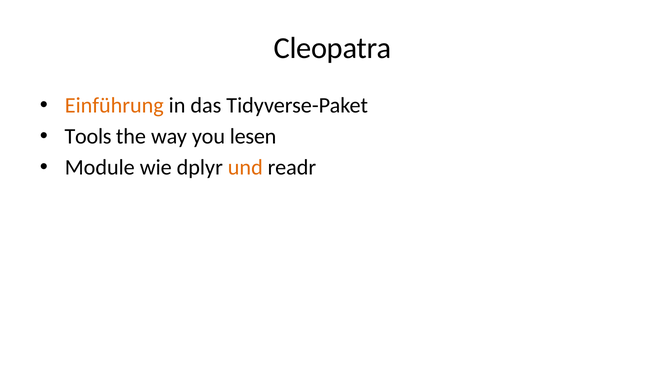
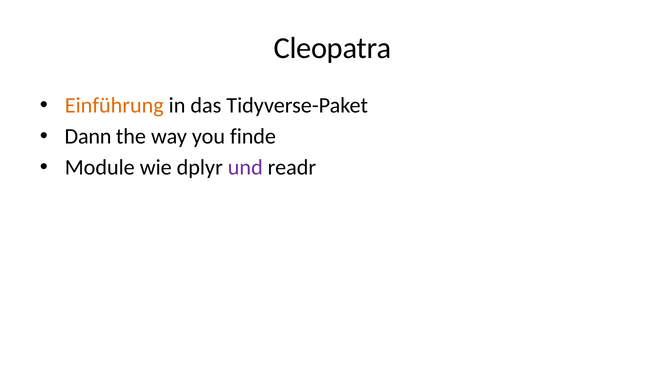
Tools: Tools -> Dann
lesen: lesen -> finde
und colour: orange -> purple
